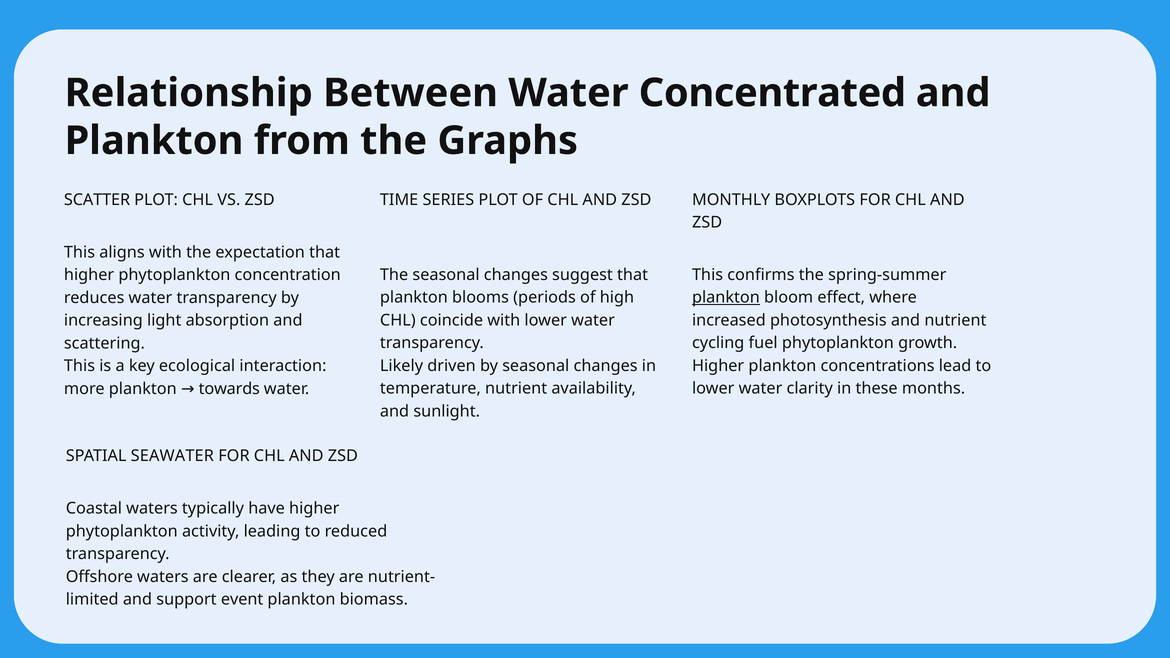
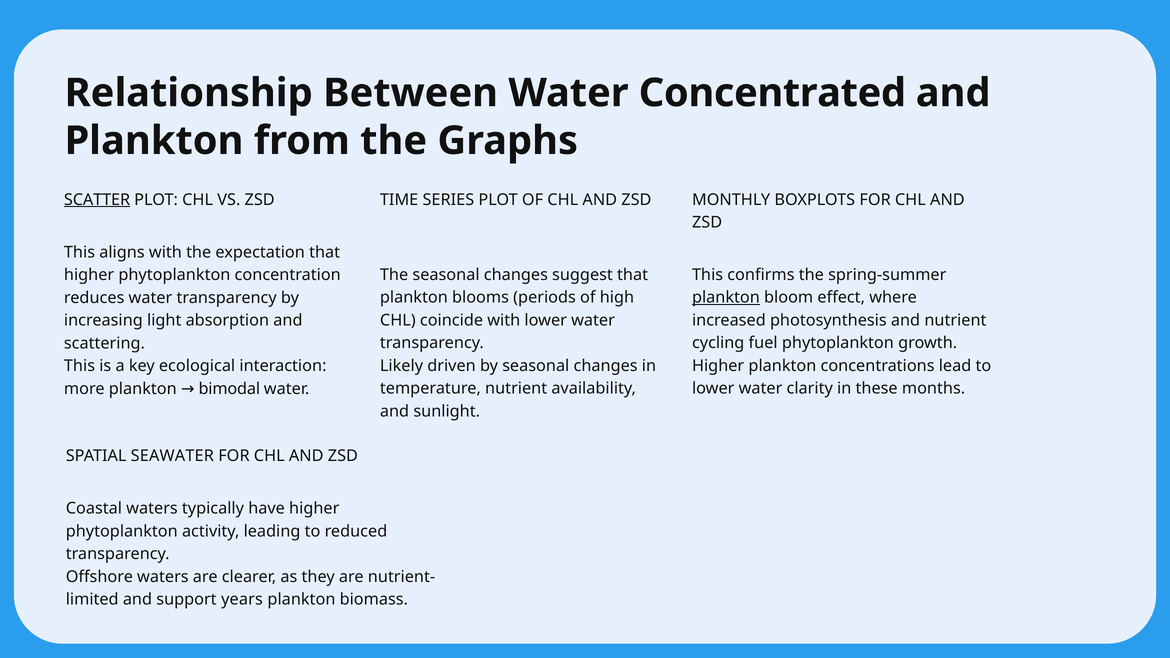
SCATTER underline: none -> present
towards: towards -> bimodal
event: event -> years
